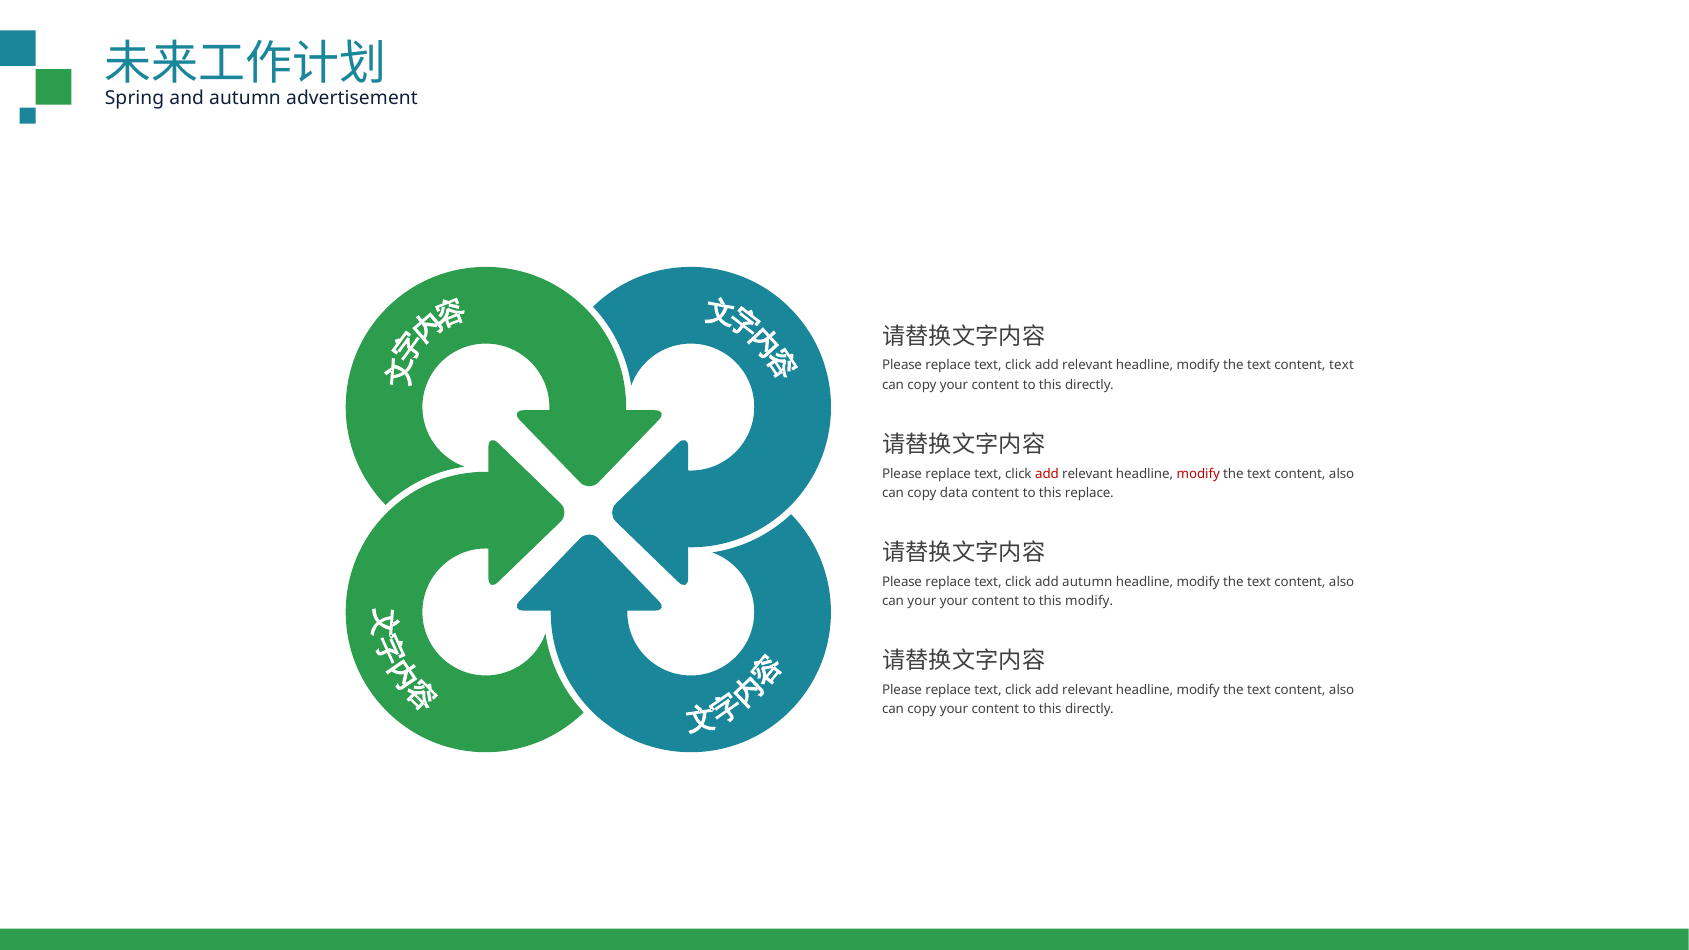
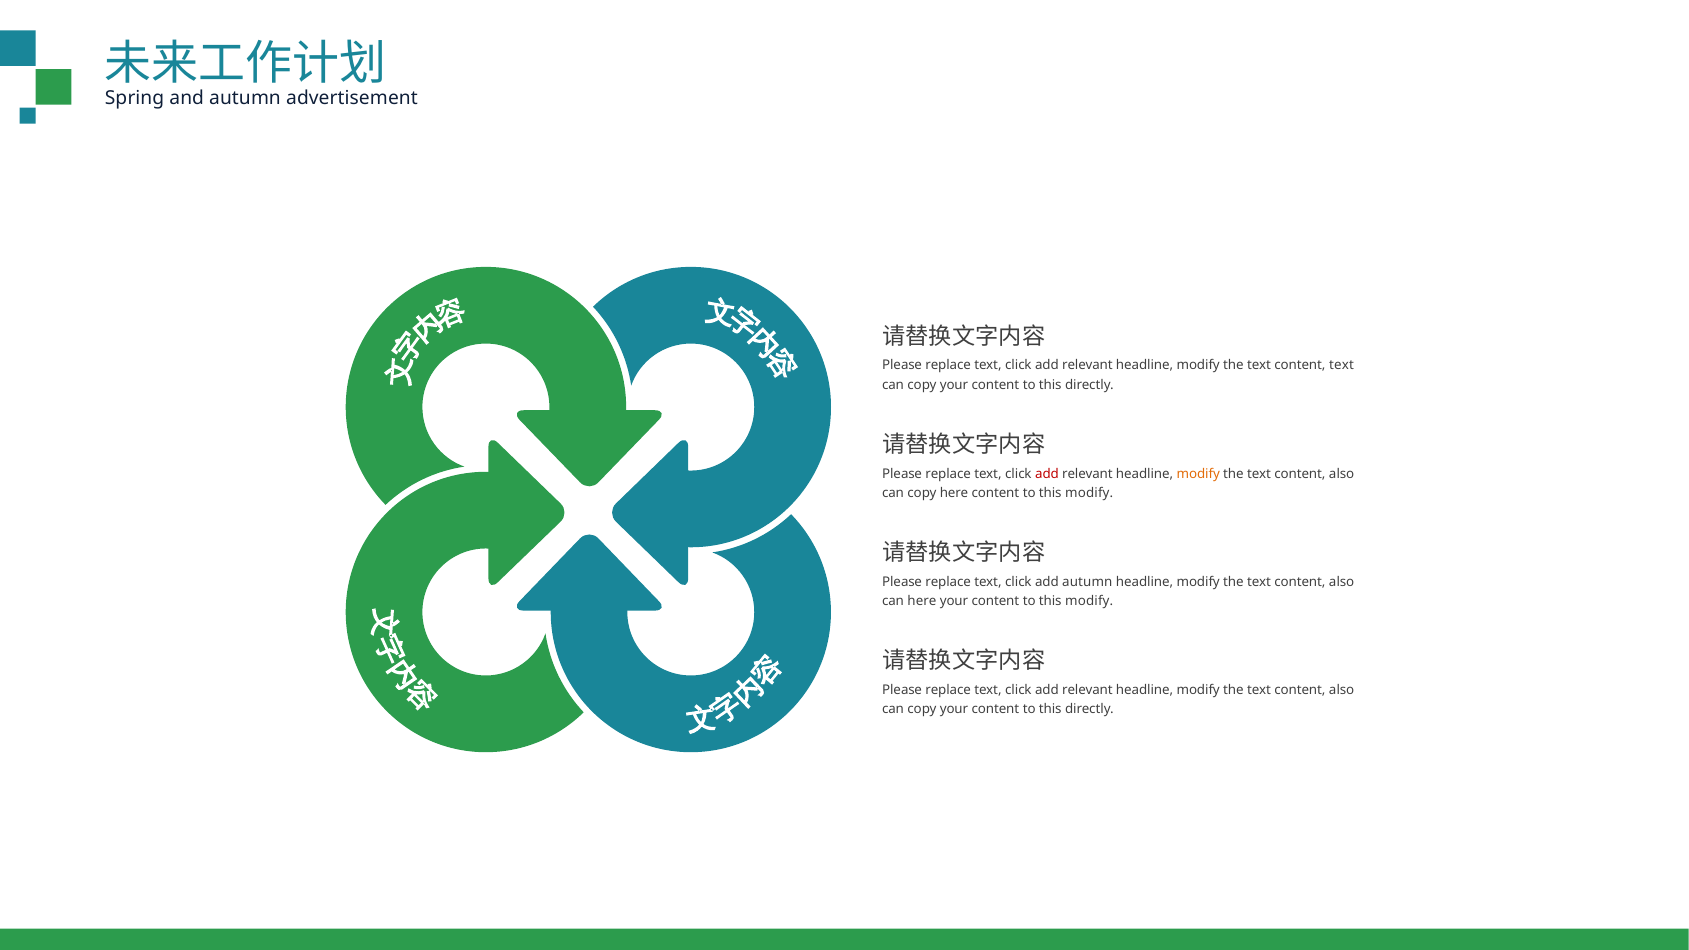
modify at (1198, 474) colour: red -> orange
copy data: data -> here
replace at (1089, 493): replace -> modify
can your: your -> here
